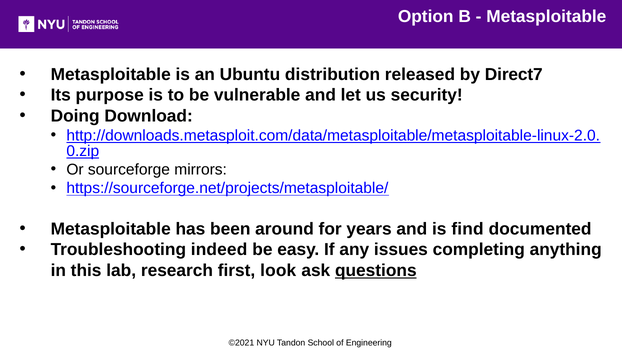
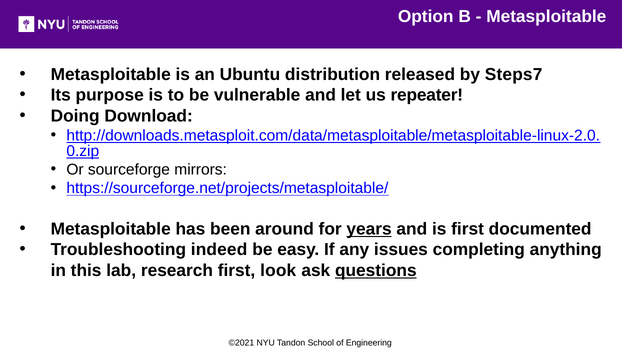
Direct7: Direct7 -> Steps7
security: security -> repeater
years underline: none -> present
is find: find -> first
